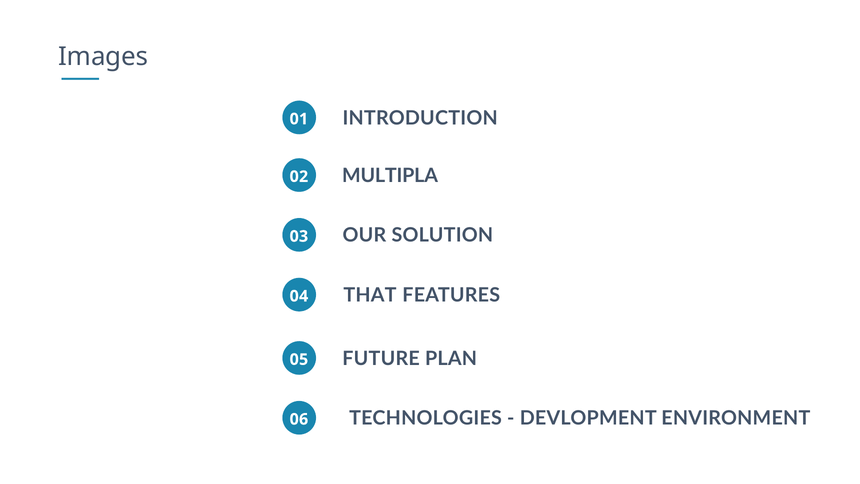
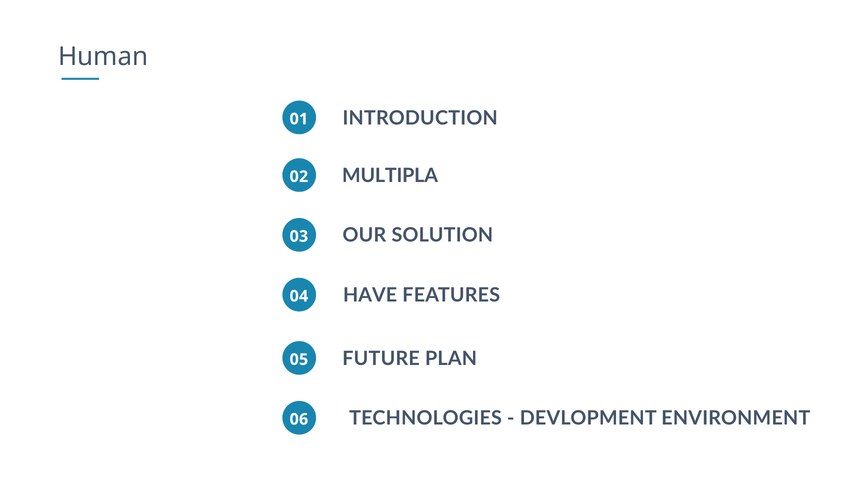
Images: Images -> Human
THAT: THAT -> HAVE
